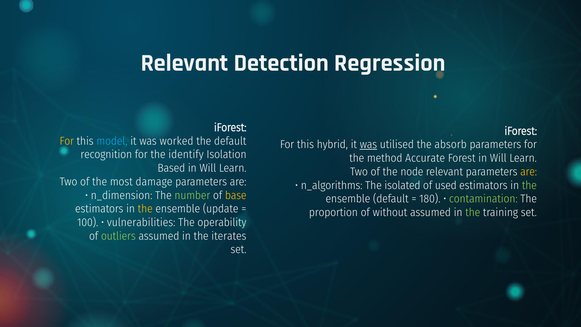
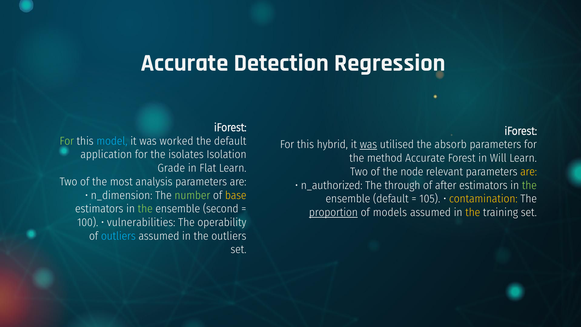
Relevant at (185, 63): Relevant -> Accurate
For at (67, 141) colour: yellow -> light green
recognition: recognition -> application
identify: identify -> isolates
Based: Based -> Grade
Will at (208, 168): Will -> Flat
damage: damage -> analysis
n_algorithms: n_algorithms -> n_authorized
isolated: isolated -> through
used: used -> after
180: 180 -> 105
contamination colour: light green -> yellow
the at (145, 209) colour: yellow -> light green
update: update -> second
proportion underline: none -> present
without: without -> models
the at (473, 212) colour: light green -> yellow
outliers at (118, 236) colour: light green -> light blue
the iterates: iterates -> outliers
